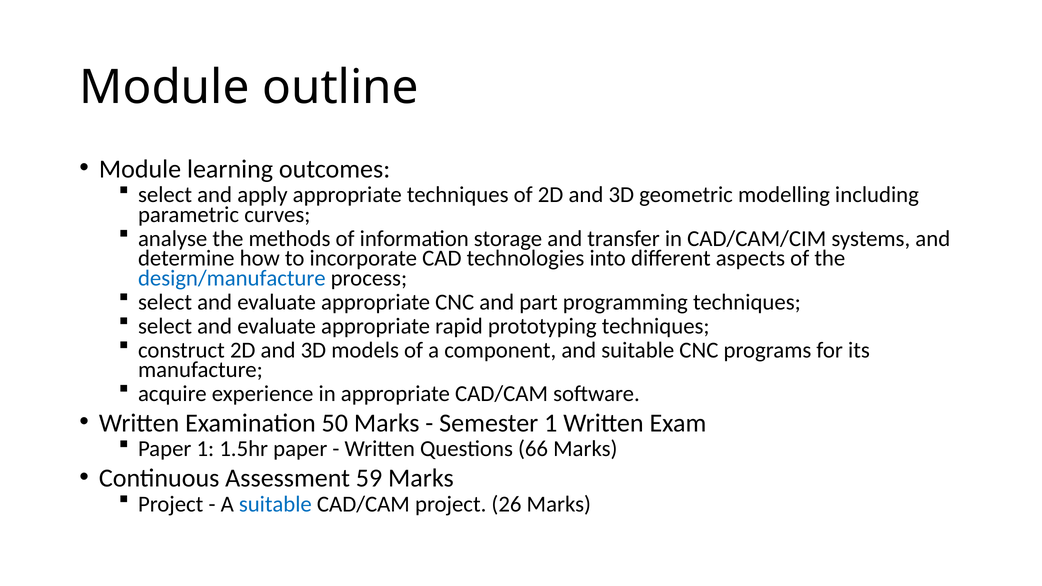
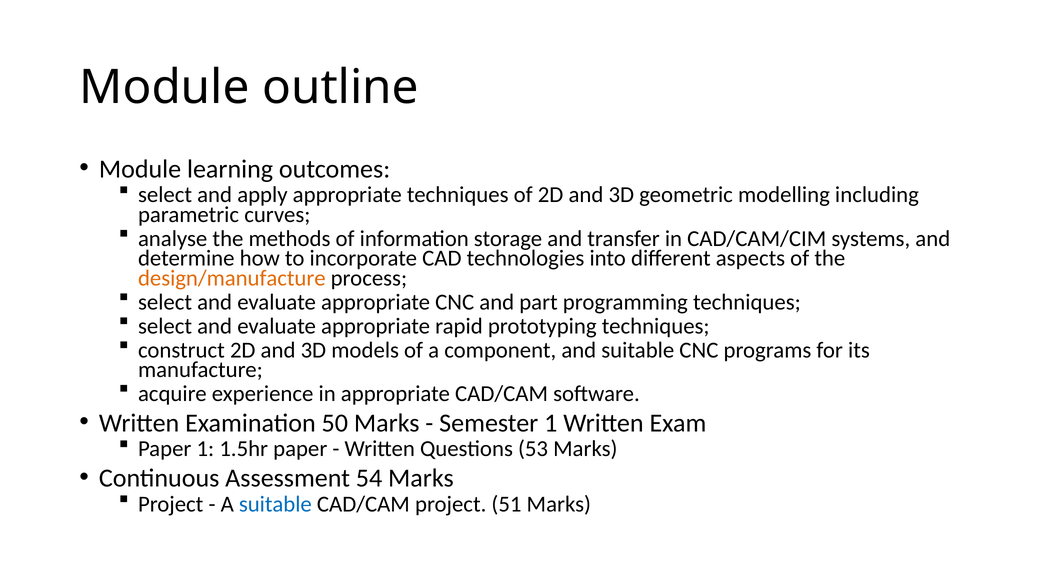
design/manufacture colour: blue -> orange
66: 66 -> 53
59: 59 -> 54
26: 26 -> 51
